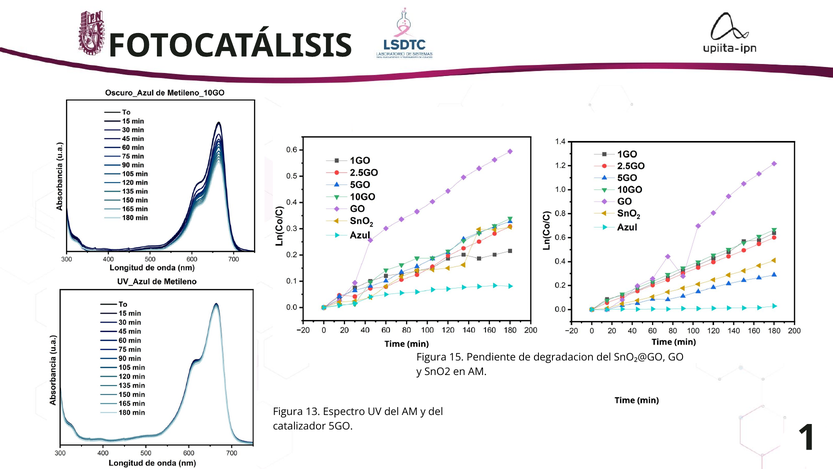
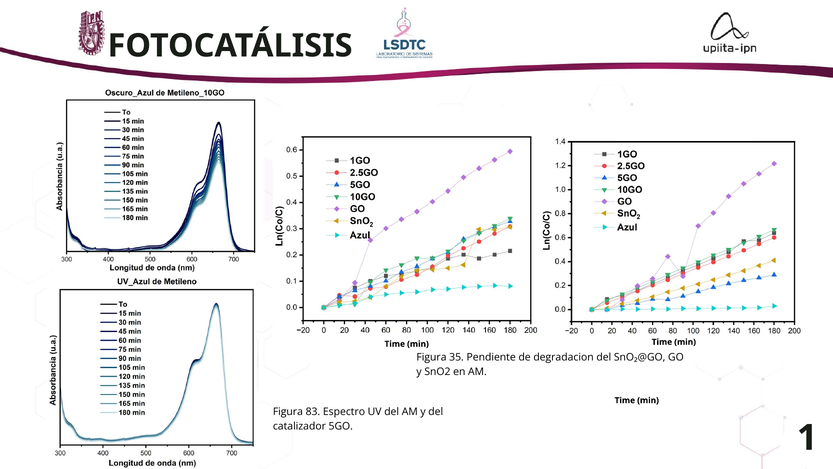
15: 15 -> 35
13: 13 -> 83
